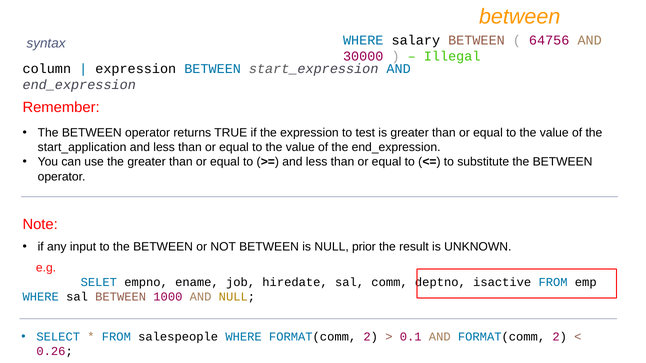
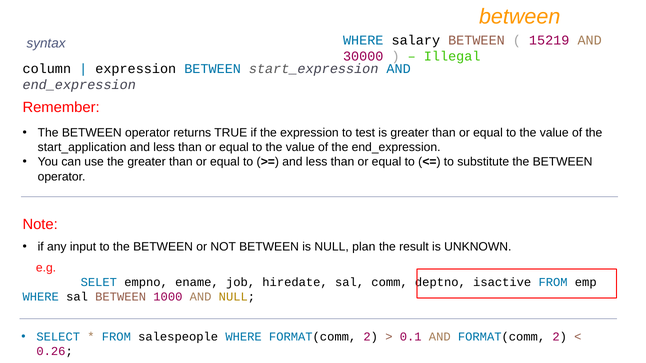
64756: 64756 -> 15219
prior: prior -> plan
